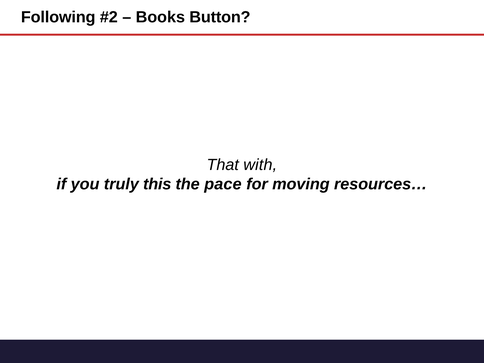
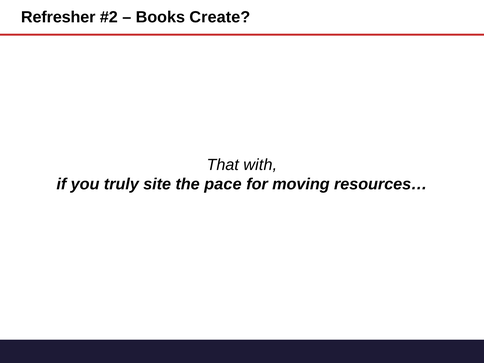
Following: Following -> Refresher
Button: Button -> Create
this: this -> site
